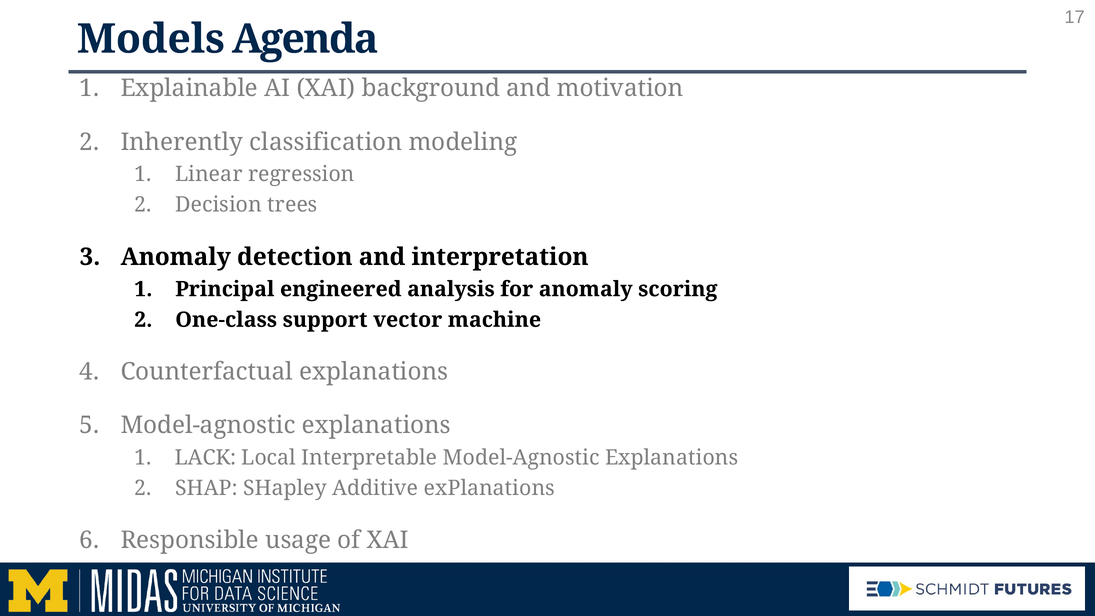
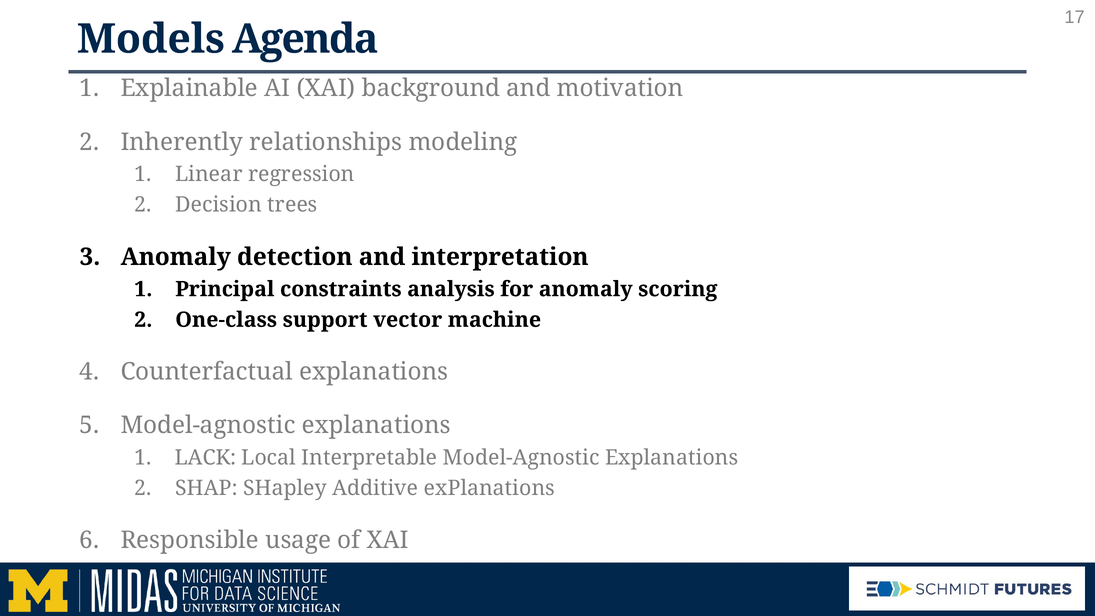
classification: classification -> relationships
engineered: engineered -> constraints
